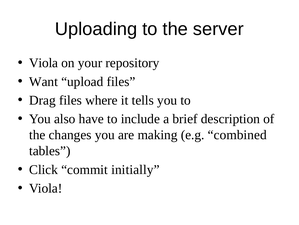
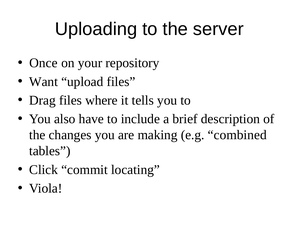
Viola at (44, 63): Viola -> Once
initially: initially -> locating
